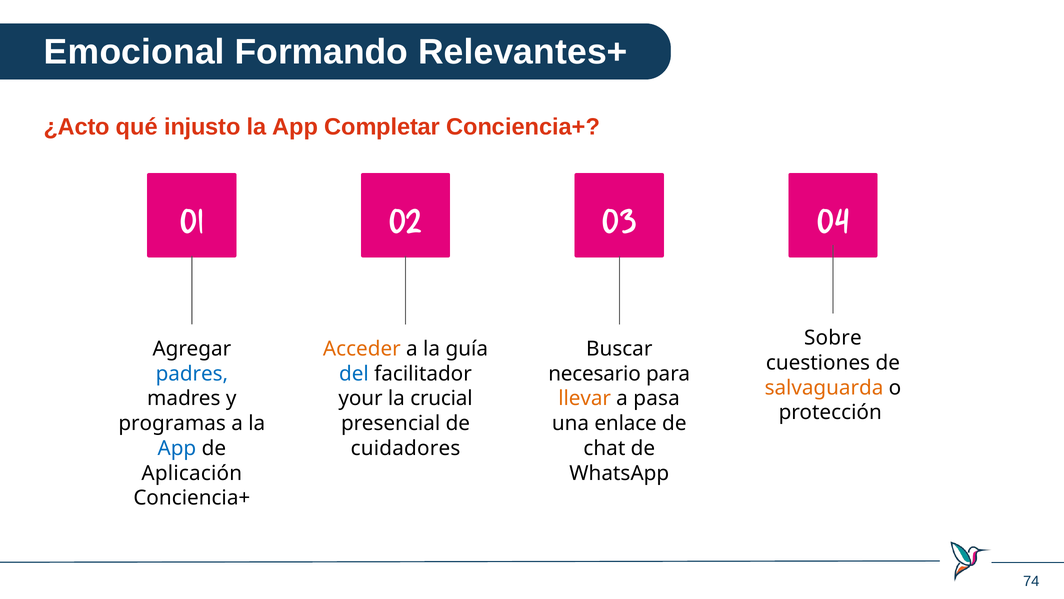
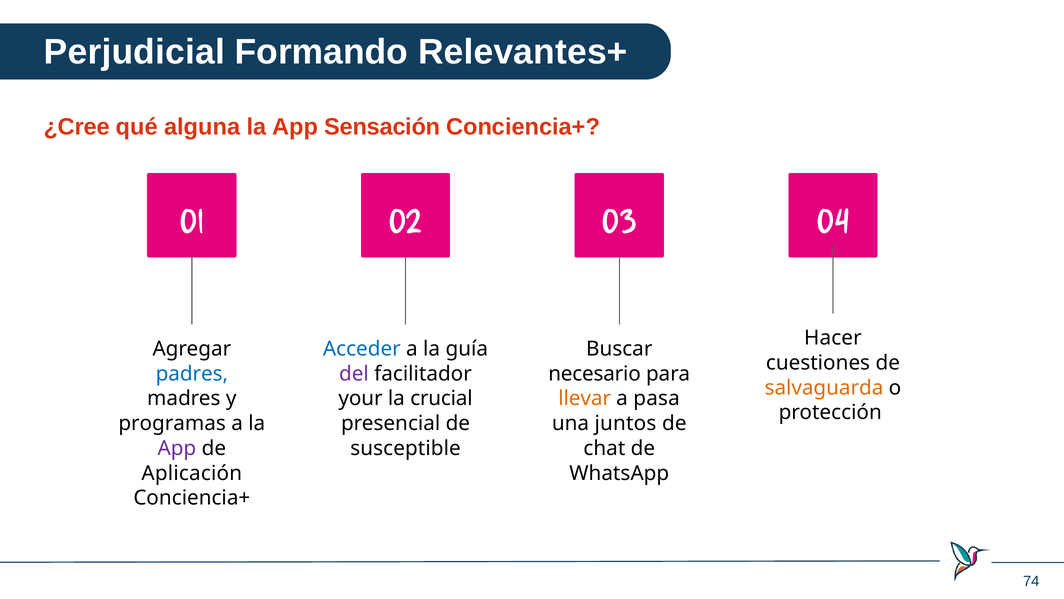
Emocional: Emocional -> Perjudicial
¿Acto: ¿Acto -> ¿Cree
injusto: injusto -> alguna
Completar: Completar -> Sensación
Sobre: Sobre -> Hacer
Acceder colour: orange -> blue
del colour: blue -> purple
enlace: enlace -> juntos
App at (177, 448) colour: blue -> purple
cuidadores: cuidadores -> susceptible
